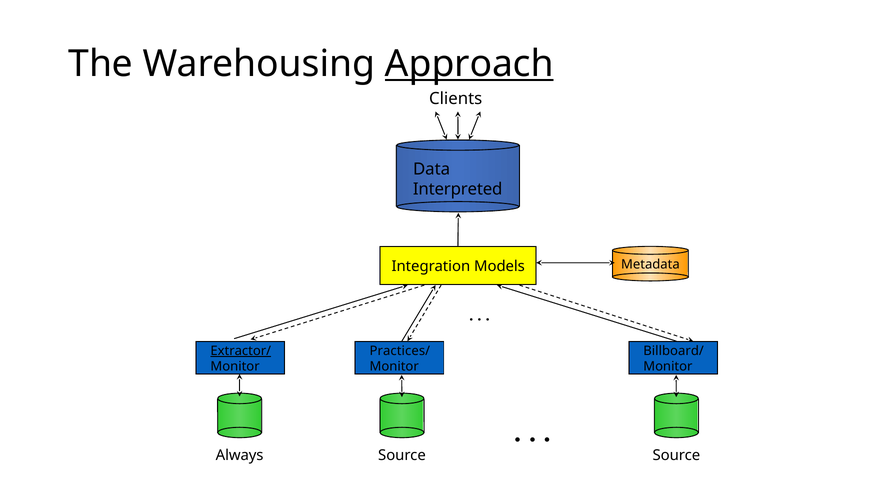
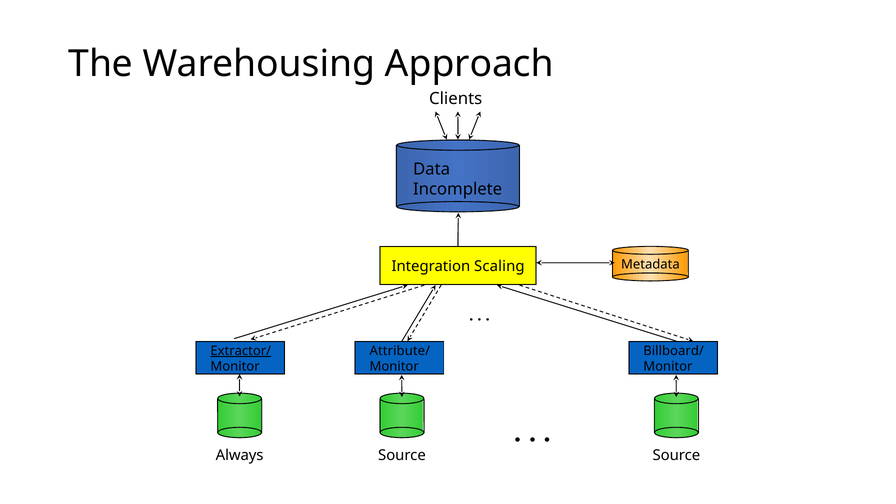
Approach underline: present -> none
Interpreted: Interpreted -> Incomplete
Models: Models -> Scaling
Practices/: Practices/ -> Attribute/
